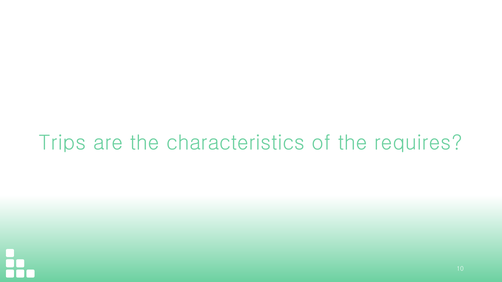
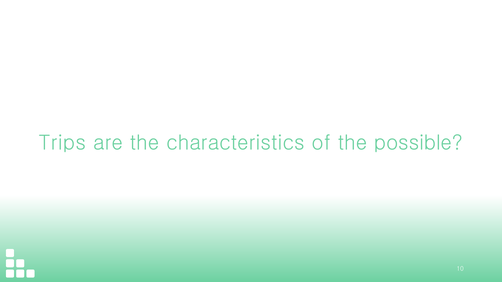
requires: requires -> possible
